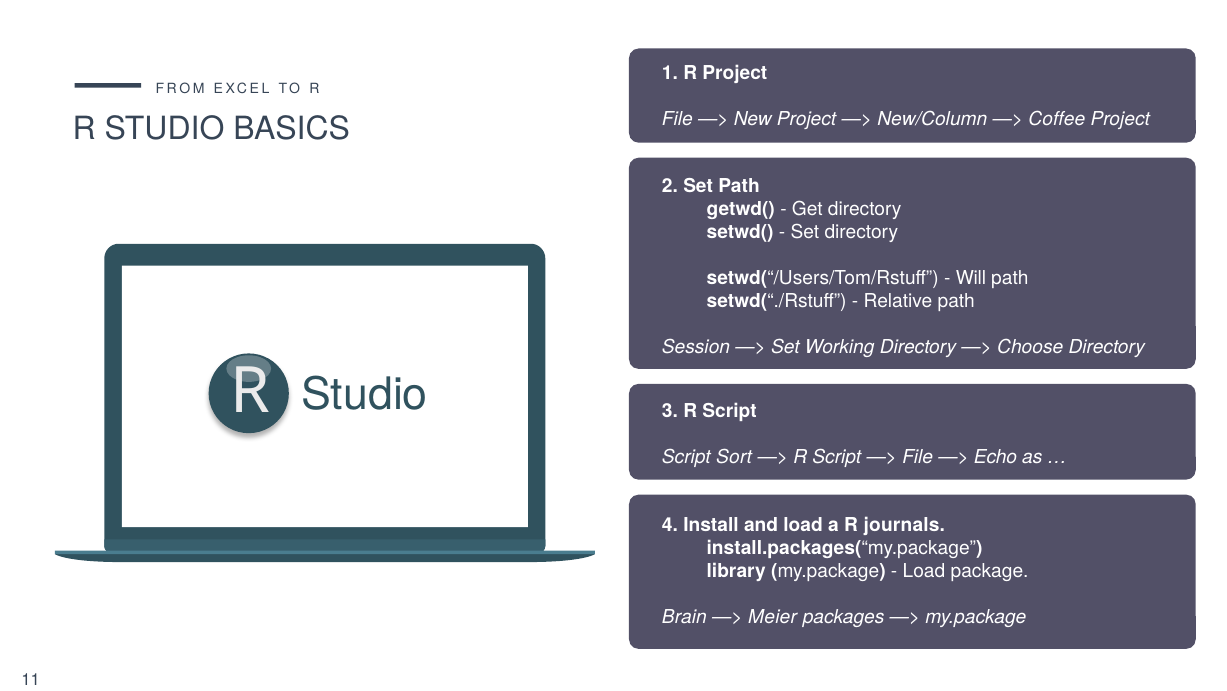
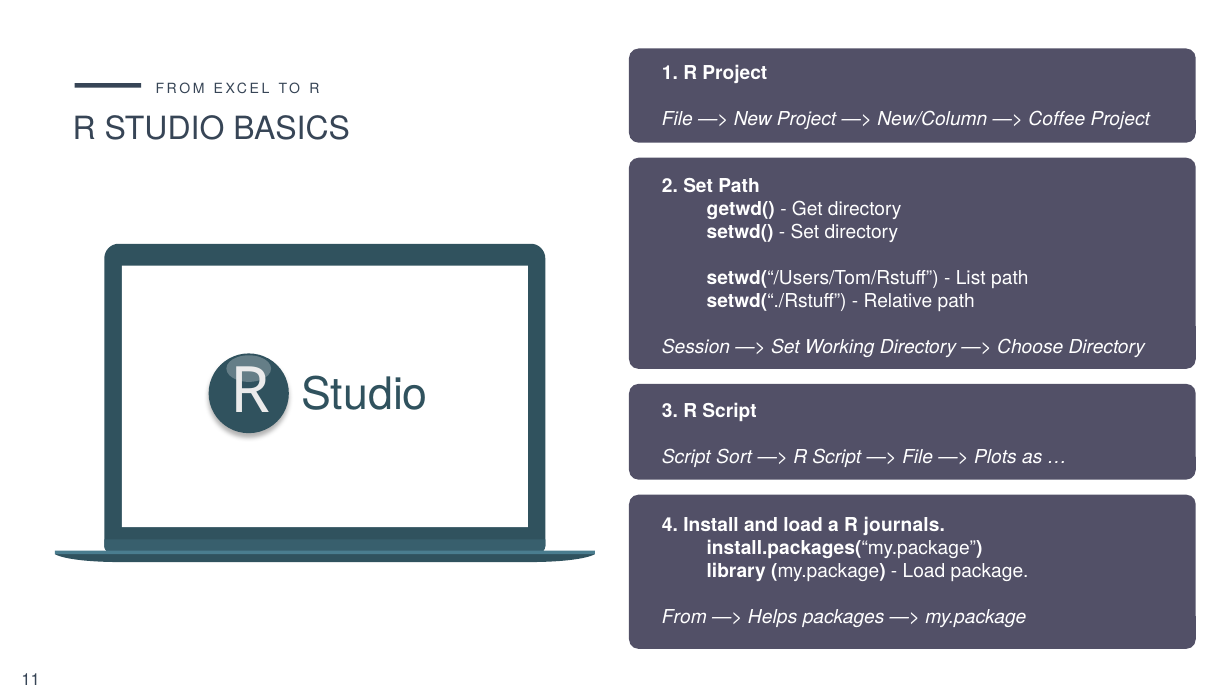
Will: Will -> List
Echo: Echo -> Plots
Brain at (684, 617): Brain -> From
Meier: Meier -> Helps
